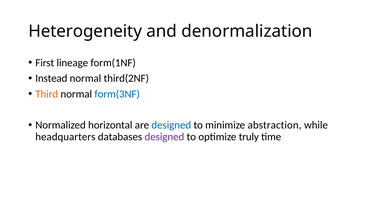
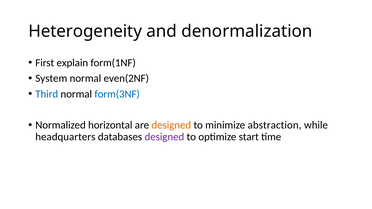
lineage: lineage -> explain
Instead: Instead -> System
third(2NF: third(2NF -> even(2NF
Third colour: orange -> blue
designed at (171, 125) colour: blue -> orange
truly: truly -> start
